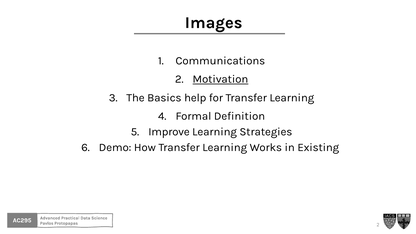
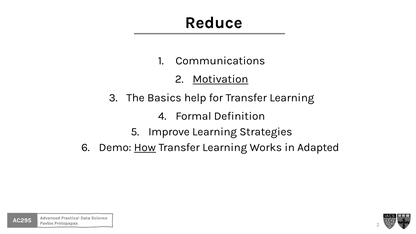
Images: Images -> Reduce
How underline: none -> present
Existing: Existing -> Adapted
